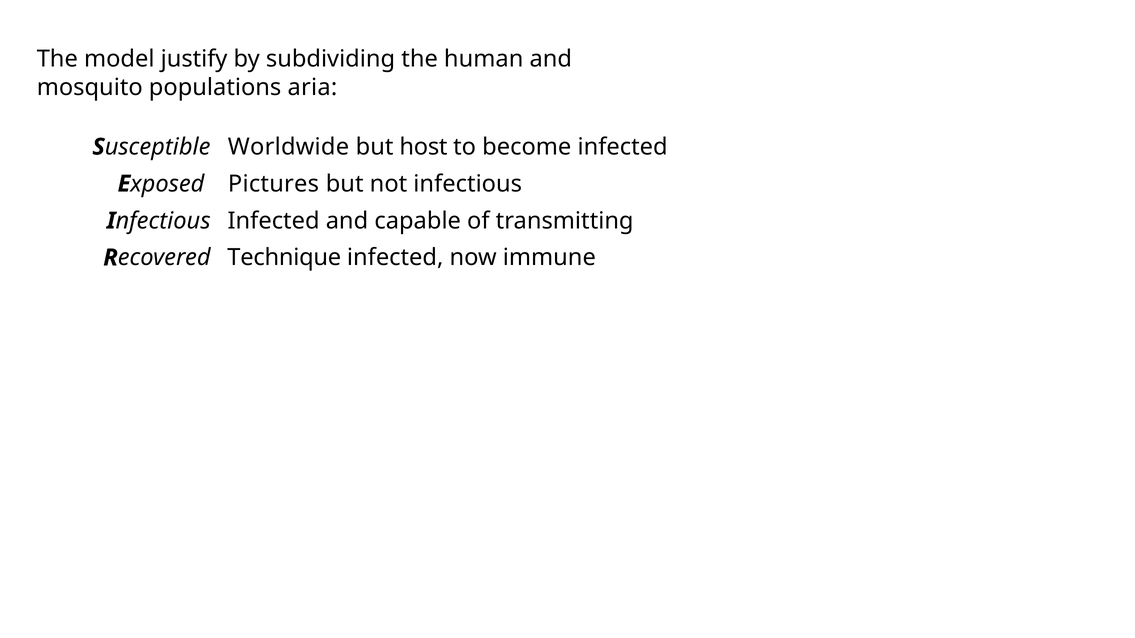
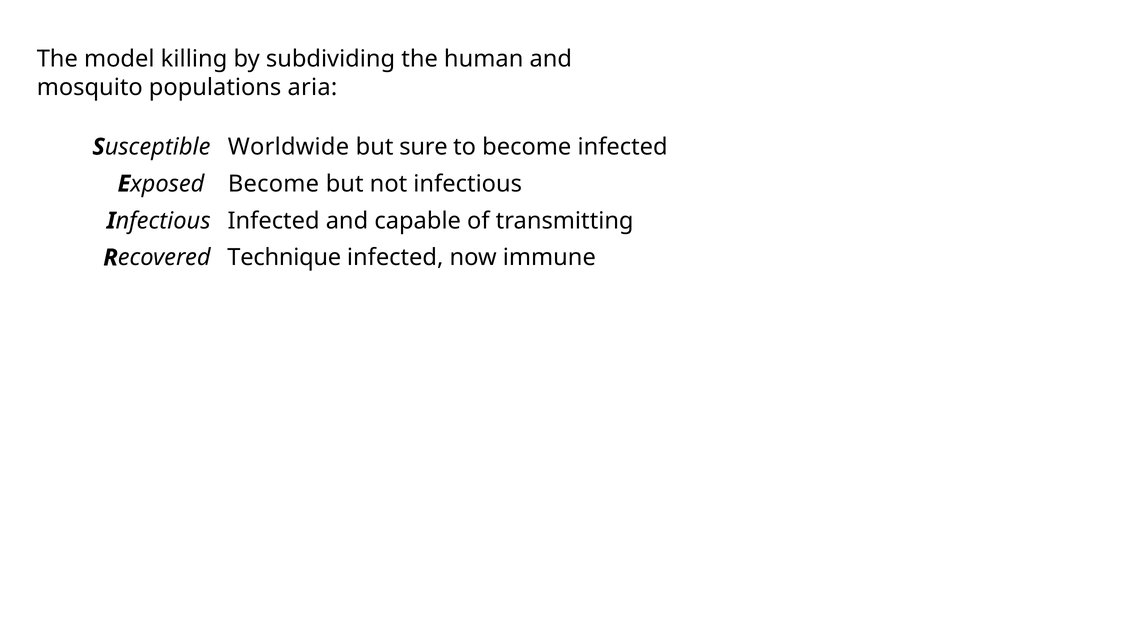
justify: justify -> killing
host: host -> sure
Pictures at (274, 184): Pictures -> Become
